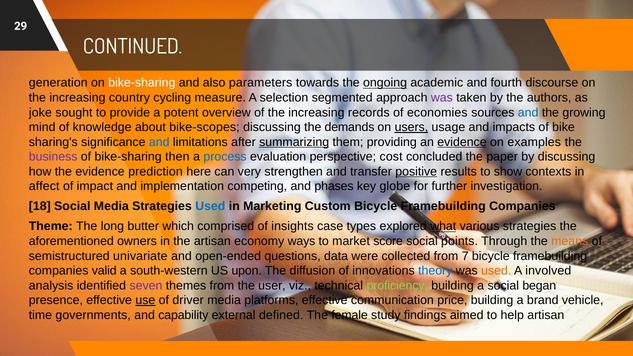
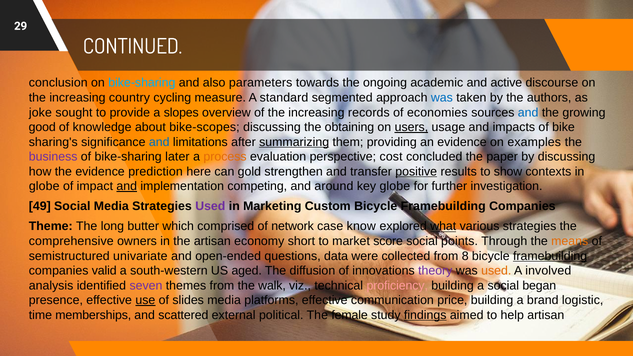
generation: generation -> conclusion
bike-sharing at (142, 83) colour: white -> light blue
ongoing underline: present -> none
fourth: fourth -> active
selection: selection -> standard
was at (442, 98) colour: purple -> blue
potent: potent -> slopes
mind: mind -> good
demands: demands -> obtaining
evidence at (462, 142) underline: present -> none
then: then -> later
process colour: blue -> orange
very: very -> gold
affect at (44, 186): affect -> globe
and at (127, 186) underline: none -> present
phases: phases -> around
18: 18 -> 49
Used at (210, 206) colour: blue -> purple
insights: insights -> network
types: types -> know
aforementioned: aforementioned -> comprehensive
ways: ways -> short
7: 7 -> 8
framebuilding at (550, 256) underline: none -> present
upon: upon -> aged
theory colour: blue -> purple
user: user -> walk
proficiency colour: light green -> pink
driver: driver -> slides
vehicle: vehicle -> logistic
governments: governments -> memberships
capability: capability -> scattered
defined: defined -> political
findings underline: none -> present
